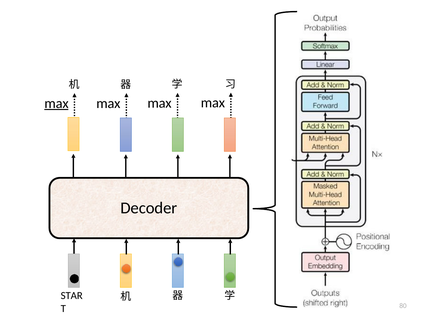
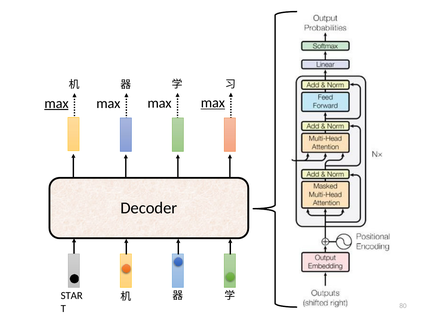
max at (213, 103) underline: none -> present
